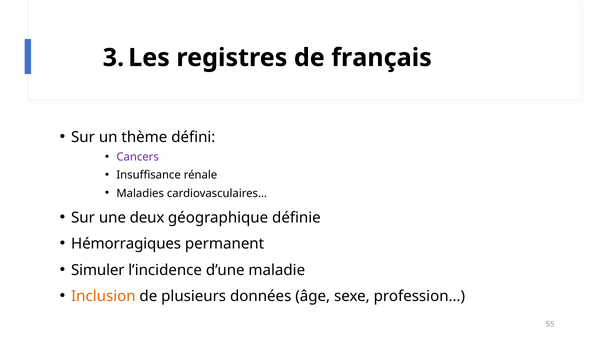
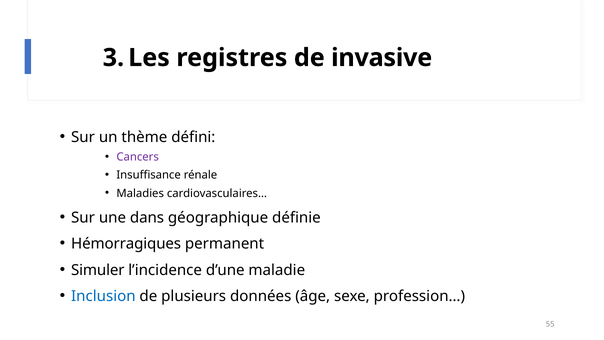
français: français -> invasive
deux: deux -> dans
Inclusion colour: orange -> blue
